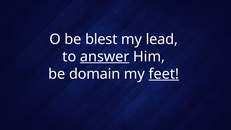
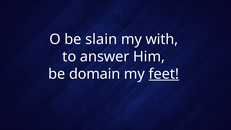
blest: blest -> slain
lead: lead -> with
answer underline: present -> none
